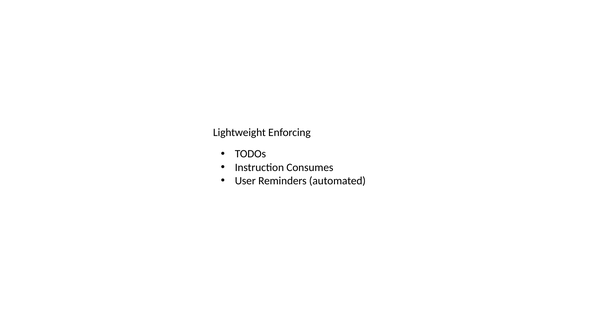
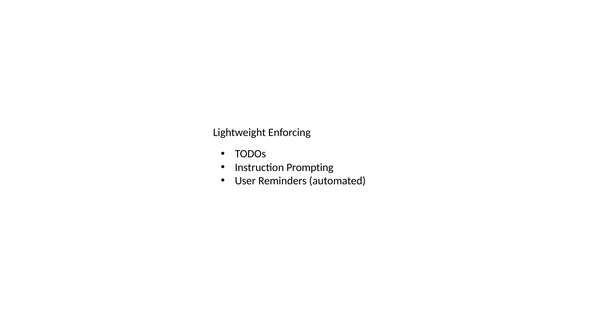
Consumes: Consumes -> Prompting
